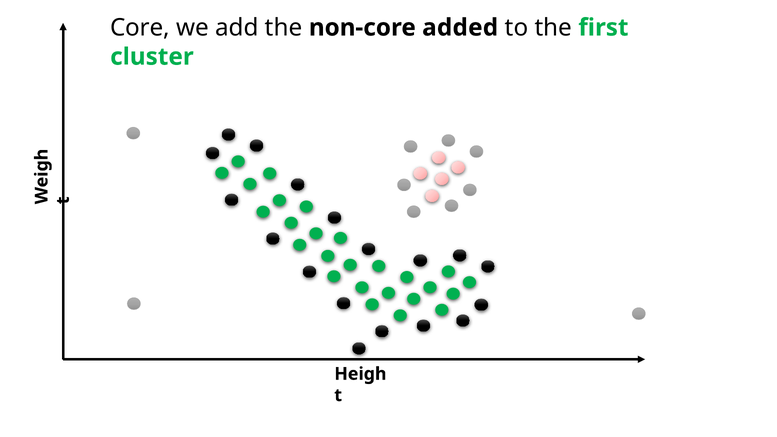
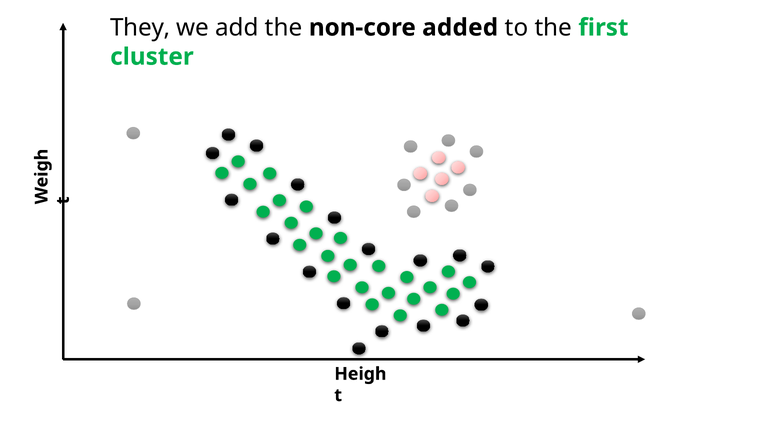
Core: Core -> They
